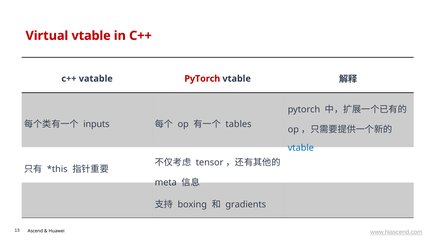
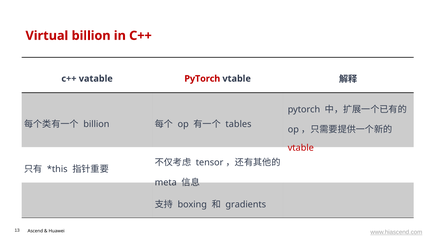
Virtual vtable: vtable -> billion
inputs at (96, 124): inputs -> billion
vtable at (301, 148) colour: blue -> red
